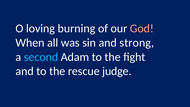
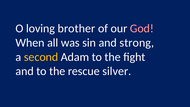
burning: burning -> brother
second colour: light blue -> yellow
judge: judge -> silver
